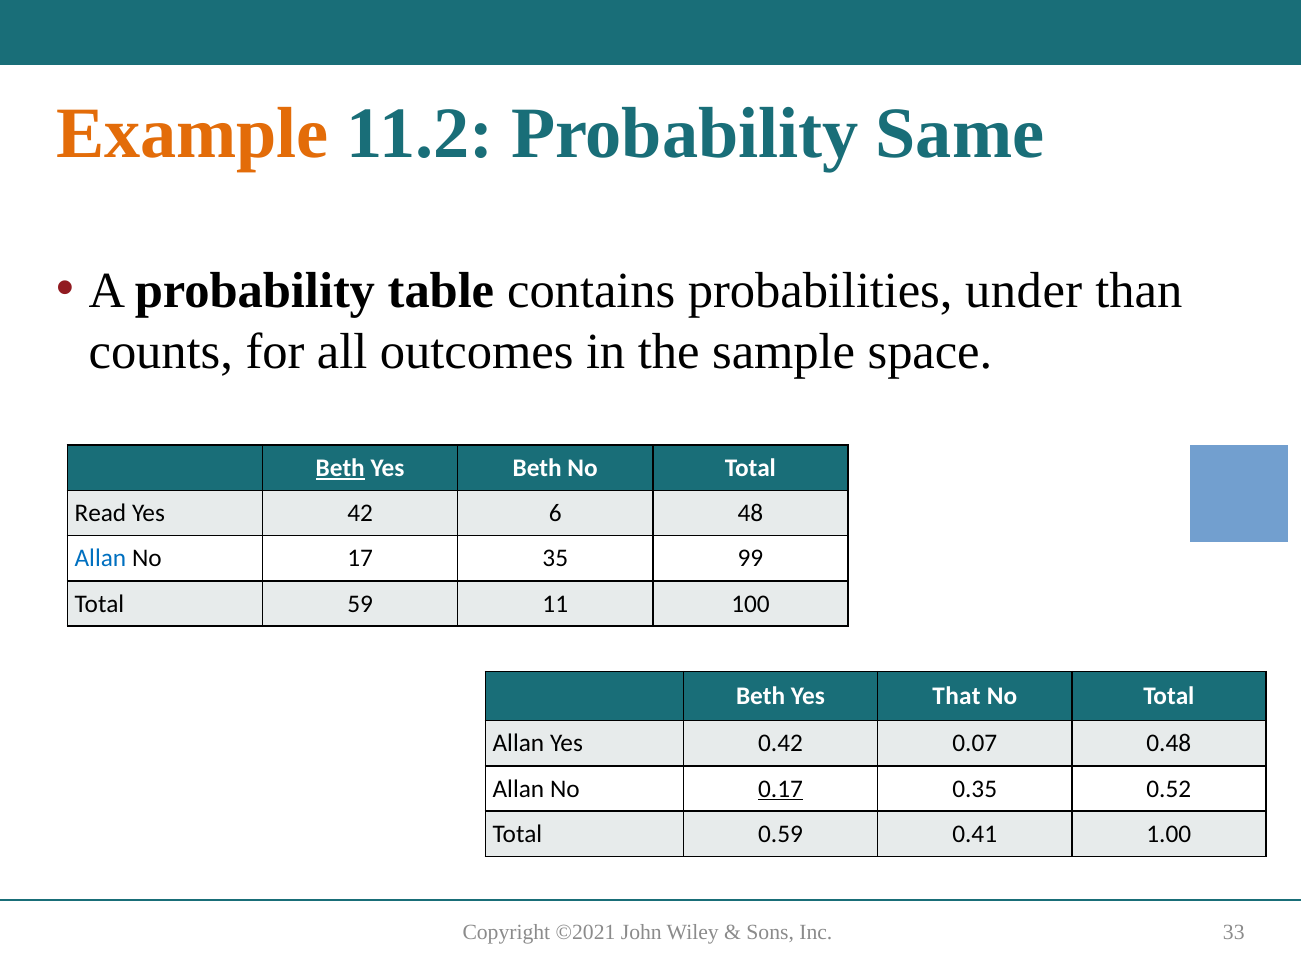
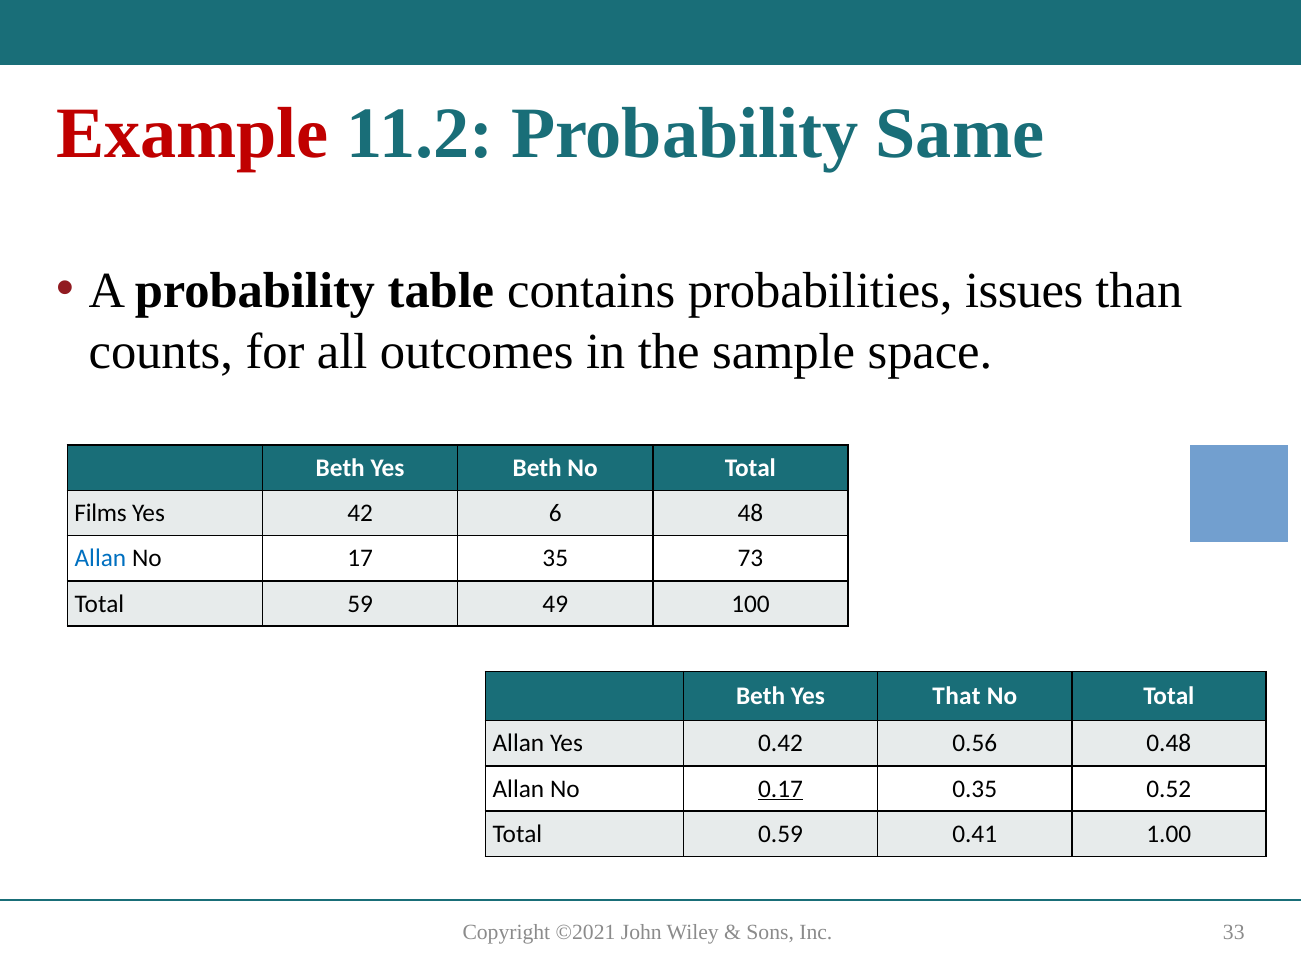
Example colour: orange -> red
under: under -> issues
Beth at (340, 468) underline: present -> none
Read: Read -> Films
99: 99 -> 73
11: 11 -> 49
0.07: 0.07 -> 0.56
